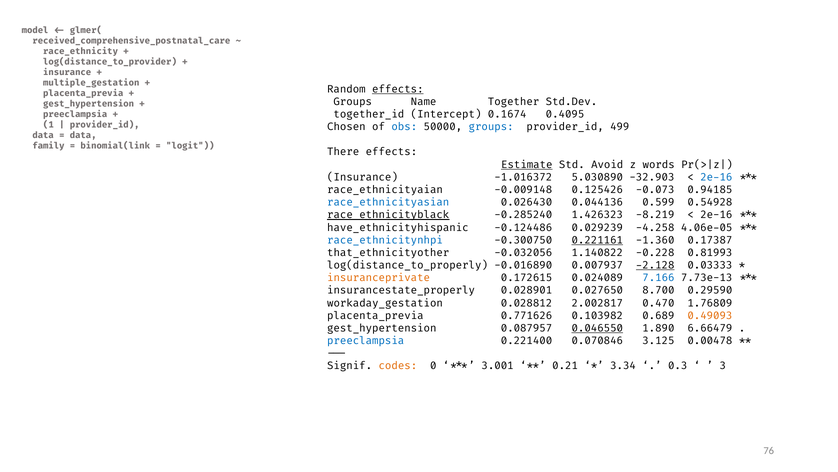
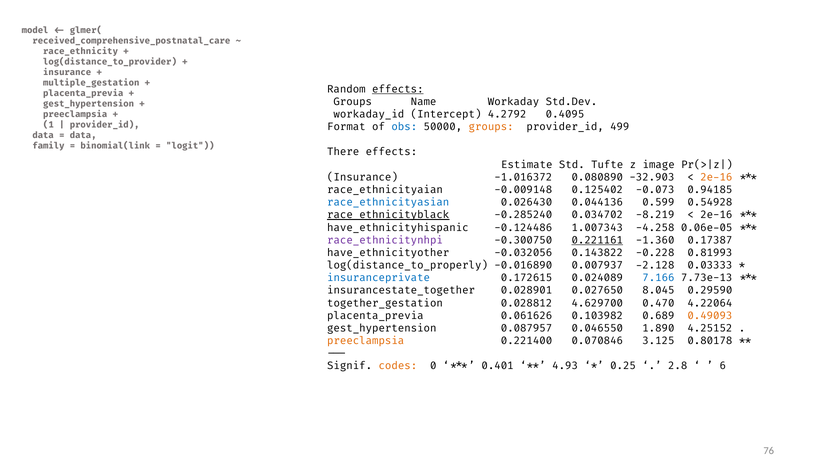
Together: Together -> Workaday
together_id: together_id -> workaday_id
0.1674: 0.1674 -> 4.2792
Chosen: Chosen -> Format
groups at (491, 127) colour: blue -> orange
Estimate underline: present -> none
Avoid: Avoid -> Tufte
words: words -> image
5.030890: 5.030890 -> 0.080890
2e-16 at (716, 177) colour: blue -> orange
0.125426: 0.125426 -> 0.125402
1.426323: 1.426323 -> 0.034702
0.029239: 0.029239 -> 1.007343
4.06e-05: 4.06e-05 -> 0.06e-05
race_ethnicitynhpi colour: blue -> purple
that_ethnicityother: that_ethnicityother -> have_ethnicityother
1.140822: 1.140822 -> 0.143822
-2.128 underline: present -> none
insuranceprivate colour: orange -> blue
insurancestate_properly: insurancestate_properly -> insurancestate_together
8.700: 8.700 -> 8.045
workaday_gestation: workaday_gestation -> together_gestation
2.002817: 2.002817 -> 4.629700
1.76809: 1.76809 -> 4.22064
0.771626: 0.771626 -> 0.061626
0.046550 underline: present -> none
6.66479: 6.66479 -> 4.25152
preeclampsia at (366, 340) colour: blue -> orange
0.00478: 0.00478 -> 0.80178
3.001: 3.001 -> 0.401
0.21: 0.21 -> 4.93
3.34: 3.34 -> 0.25
0.3: 0.3 -> 2.8
3: 3 -> 6
